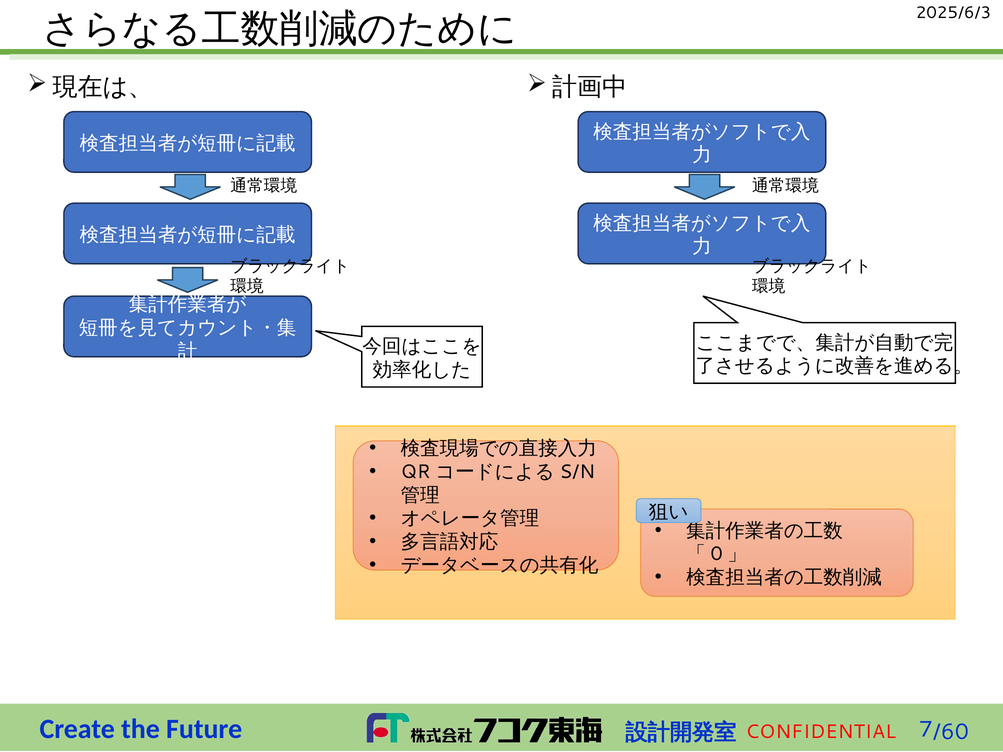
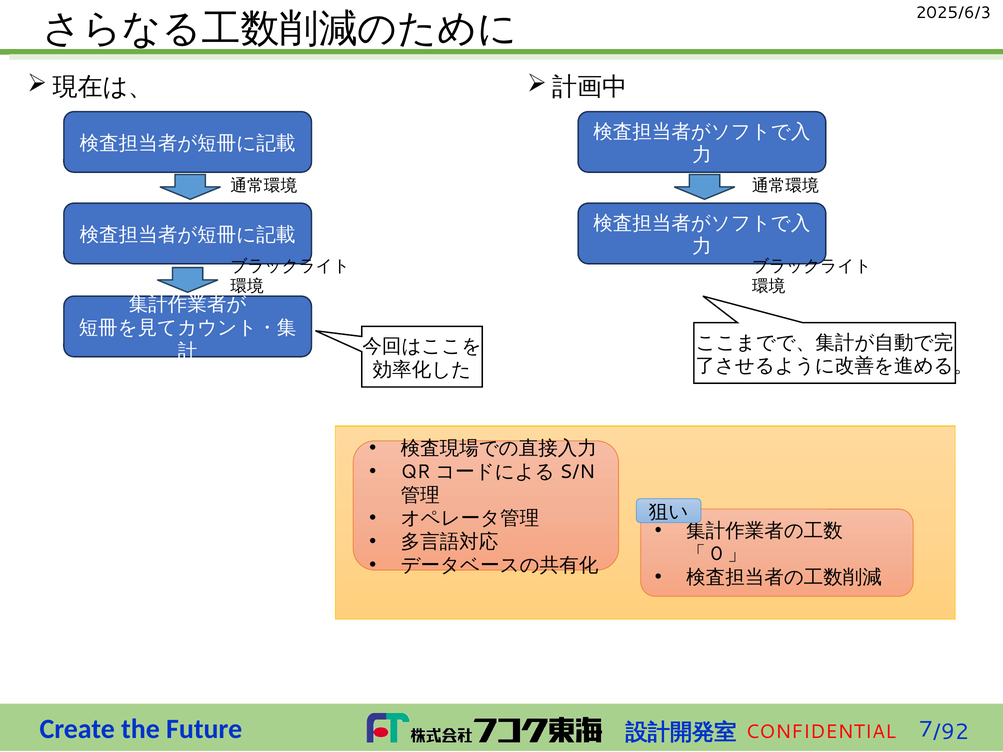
/60: /60 -> /92
